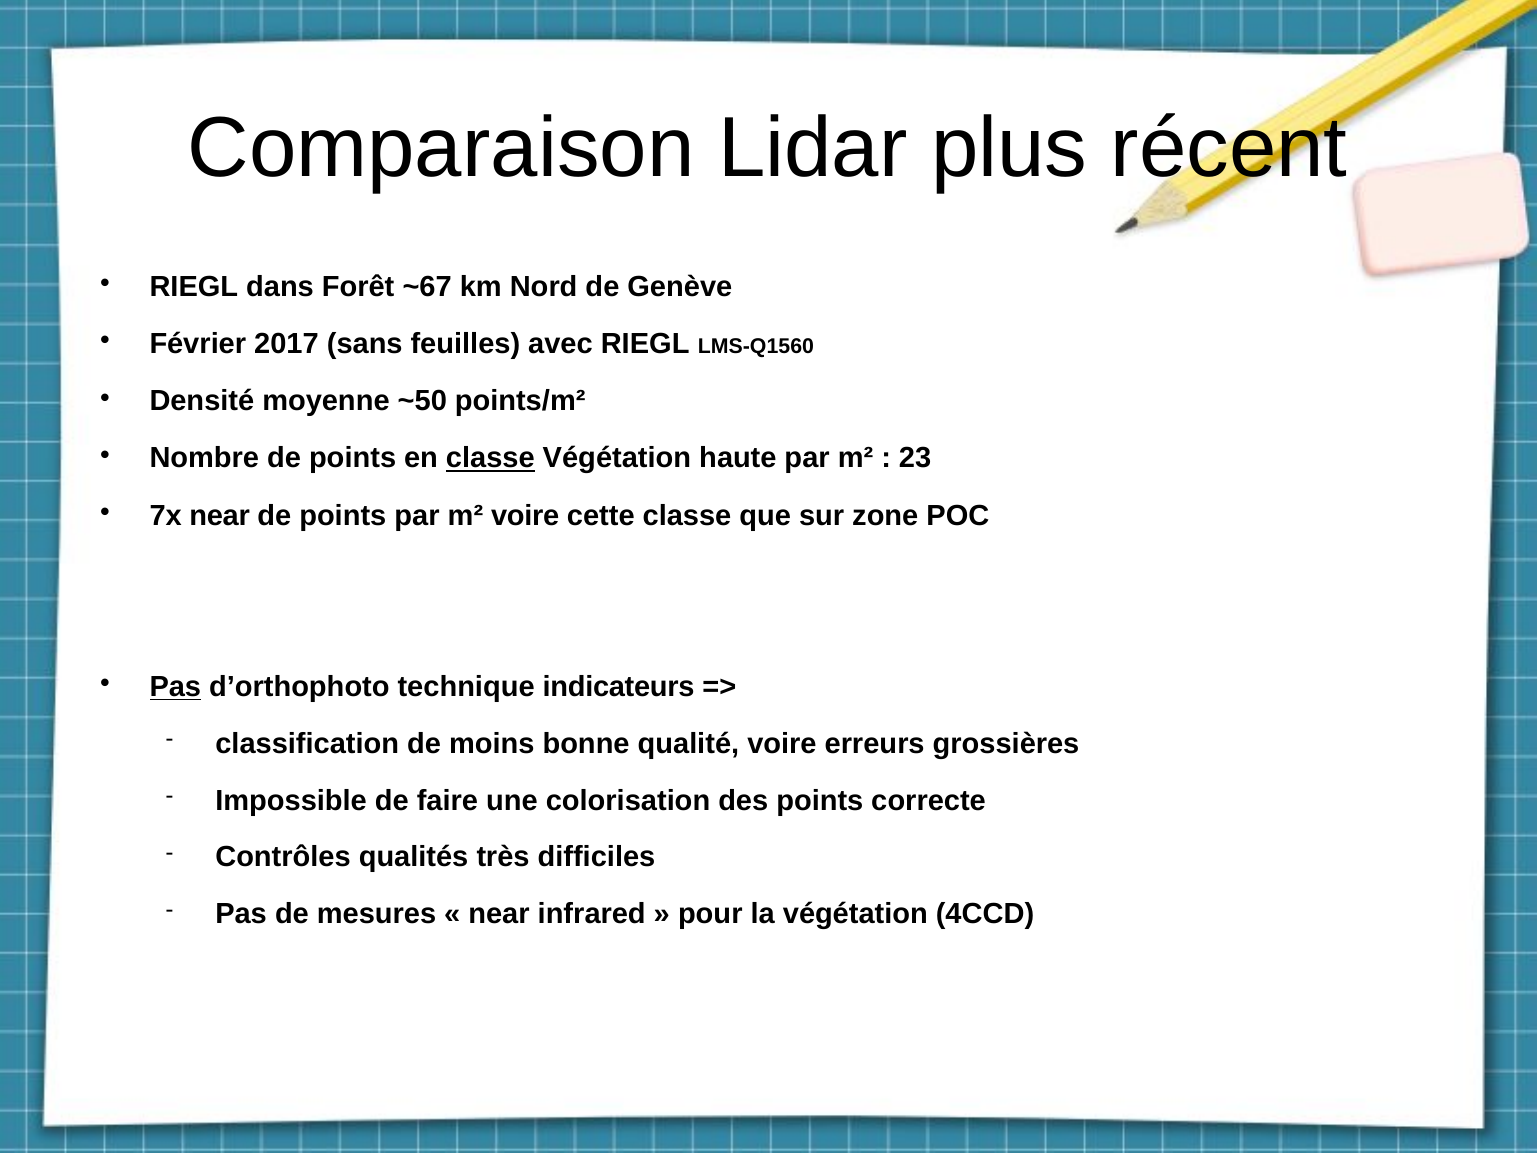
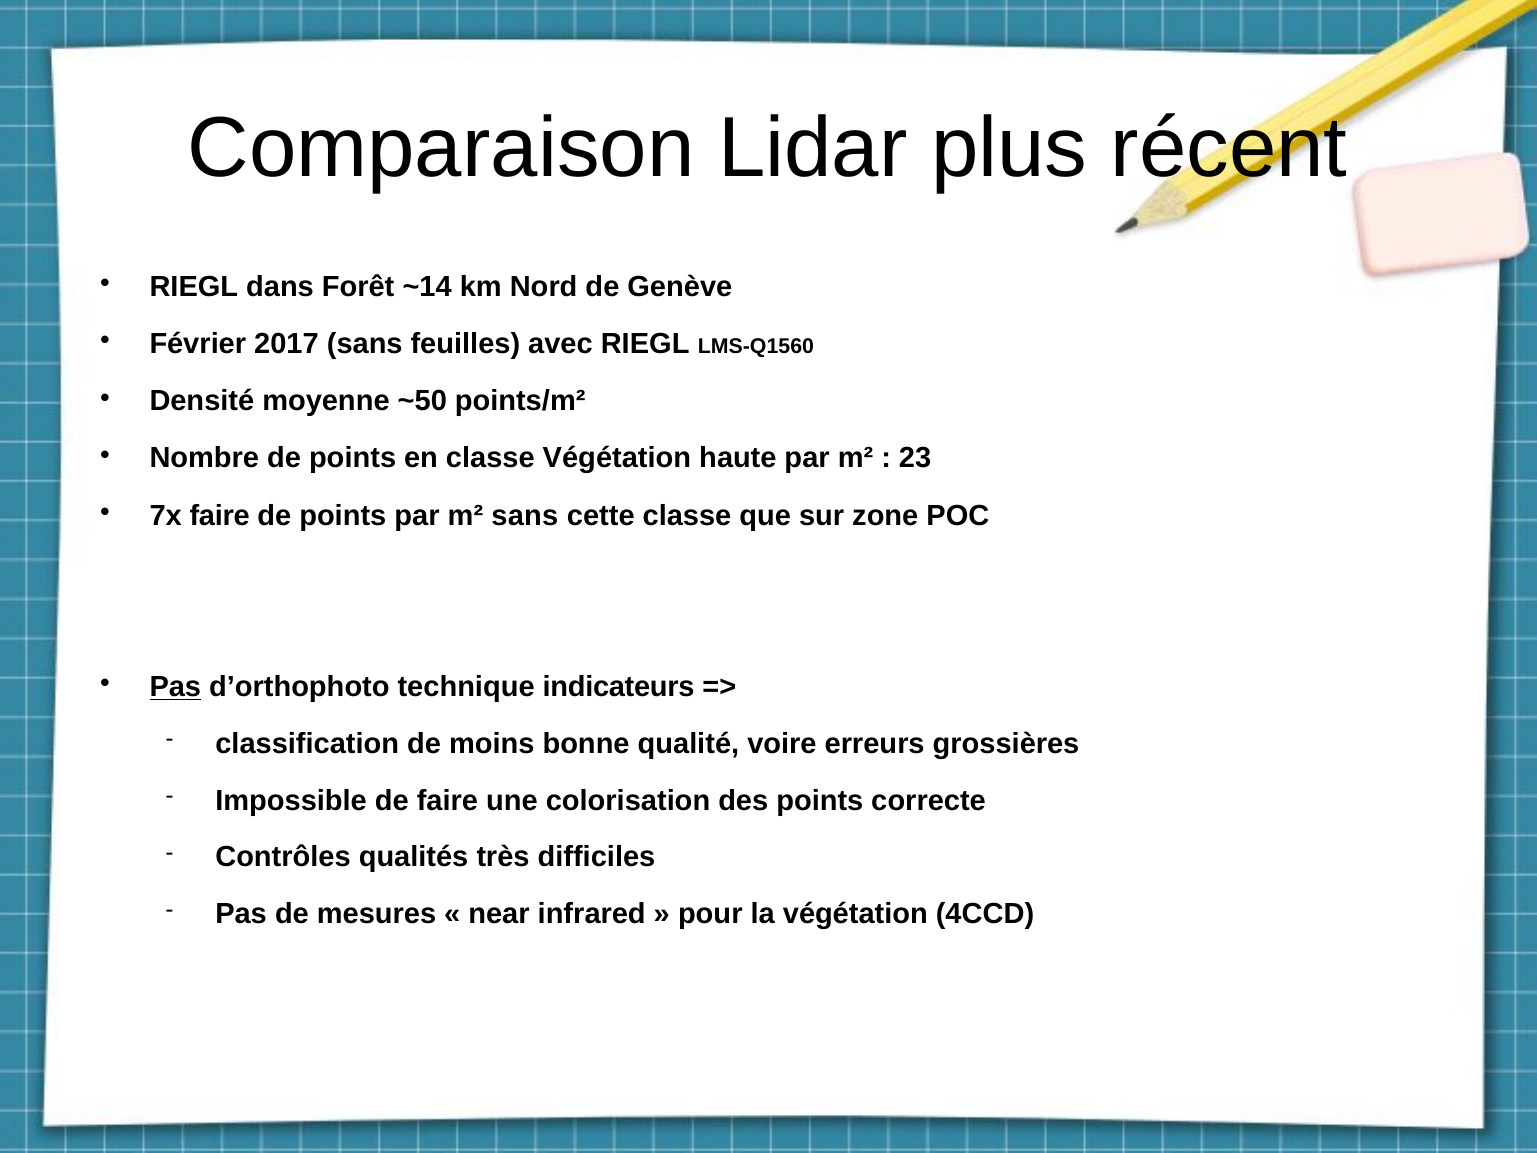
~67: ~67 -> ~14
classe at (490, 458) underline: present -> none
7x near: near -> faire
m² voire: voire -> sans
